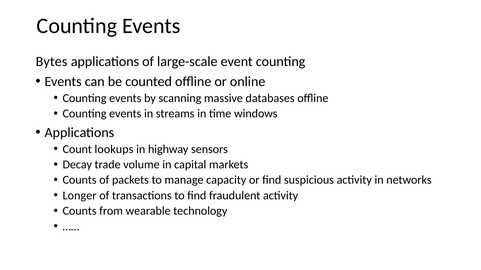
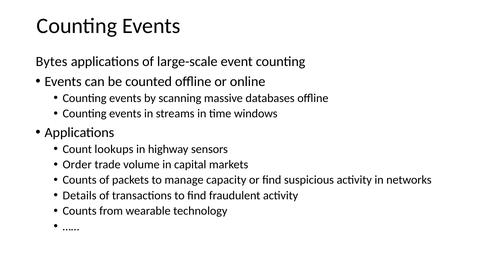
Decay: Decay -> Order
Longer: Longer -> Details
